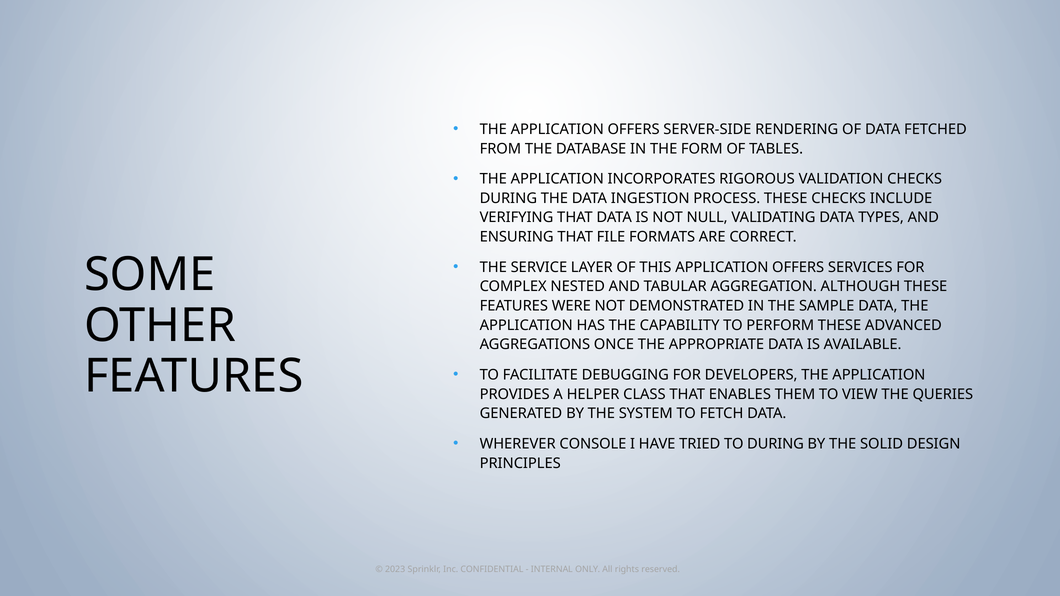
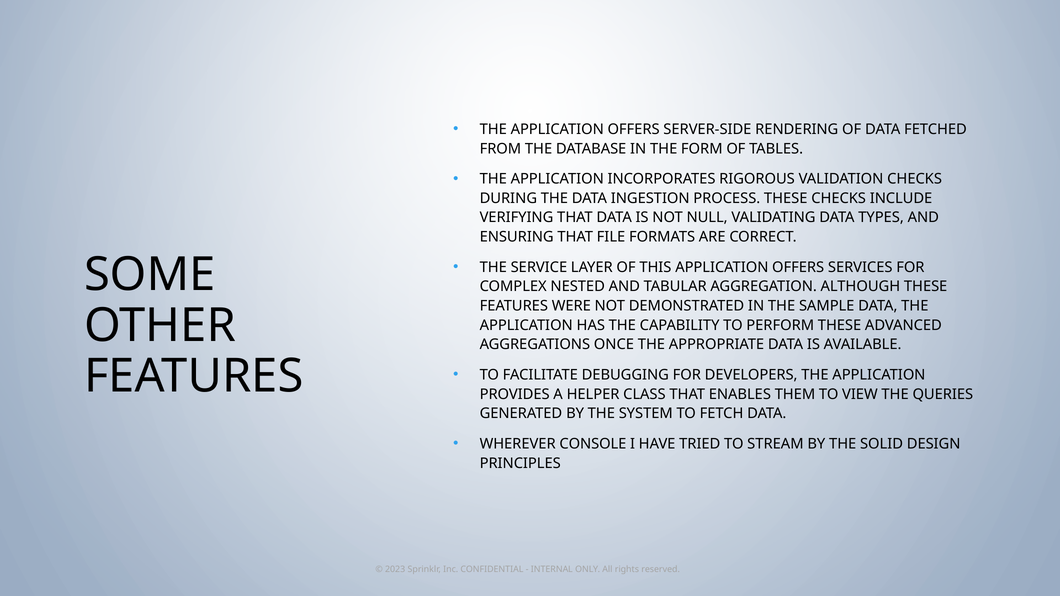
TO DURING: DURING -> STREAM
